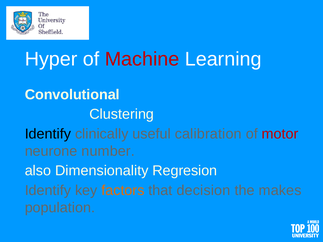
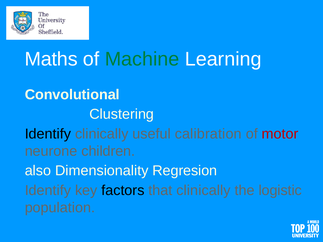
Hyper: Hyper -> Maths
Machine colour: red -> green
number: number -> children
factors colour: orange -> black
that decision: decision -> clinically
makes: makes -> logistic
